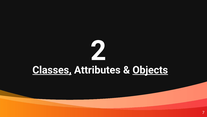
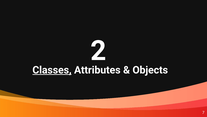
Objects underline: present -> none
